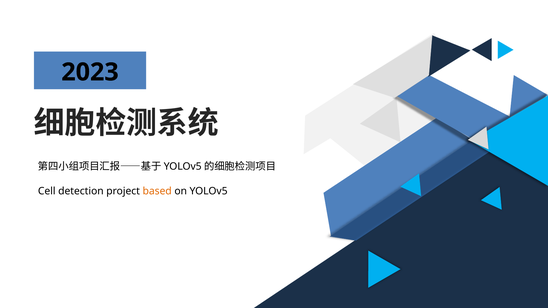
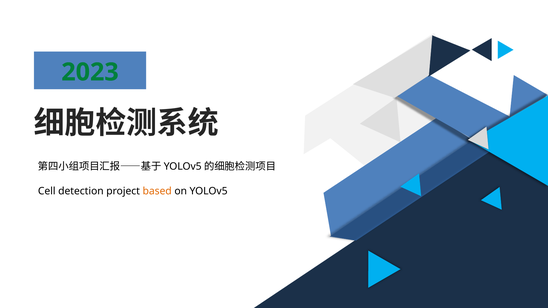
2023 colour: black -> green
